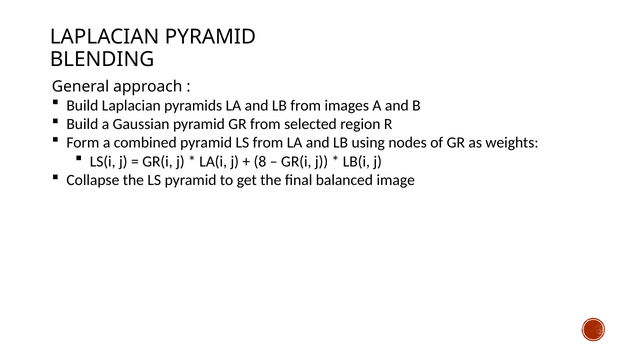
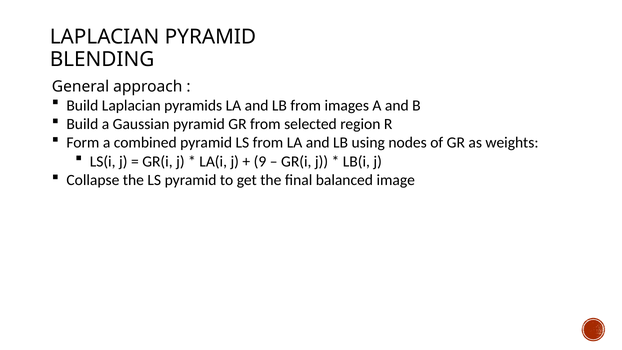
8: 8 -> 9
